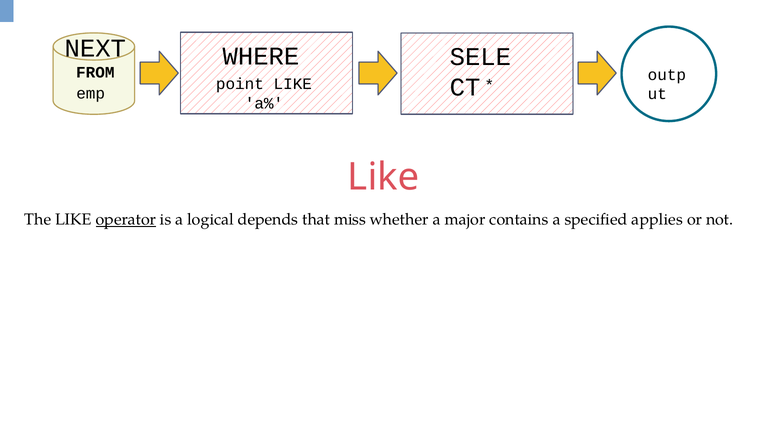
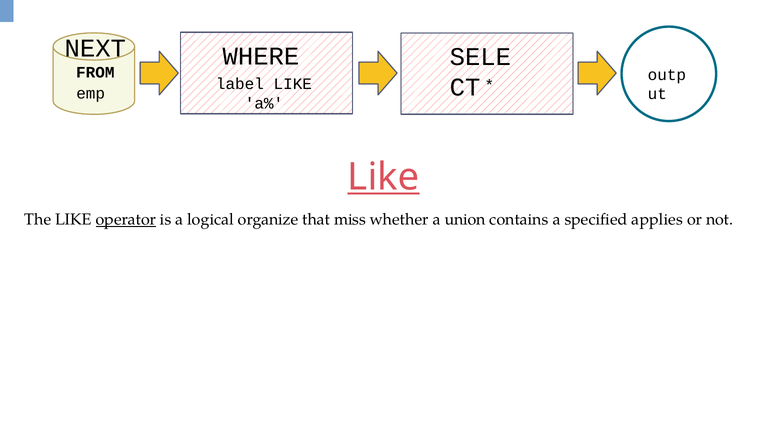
point: point -> label
Like at (383, 177) underline: none -> present
depends: depends -> organize
major: major -> union
